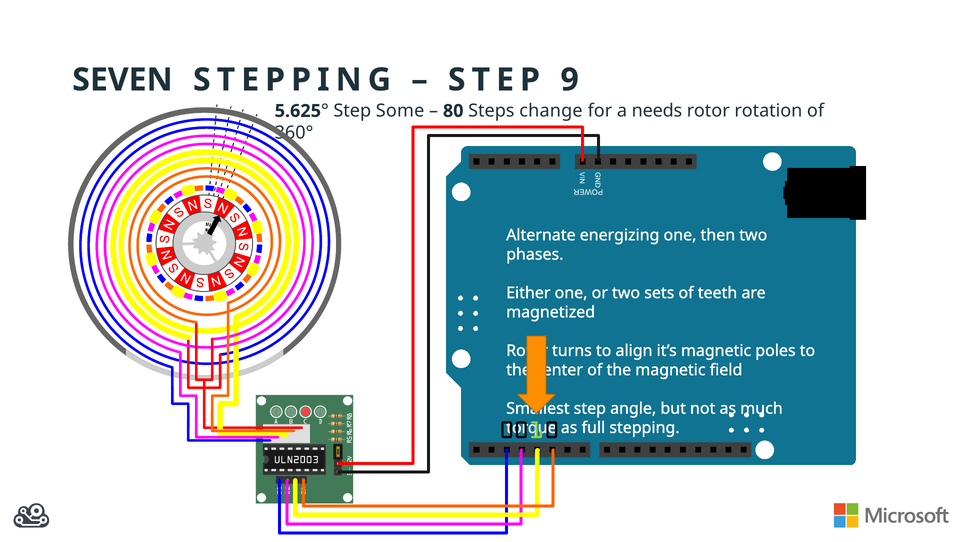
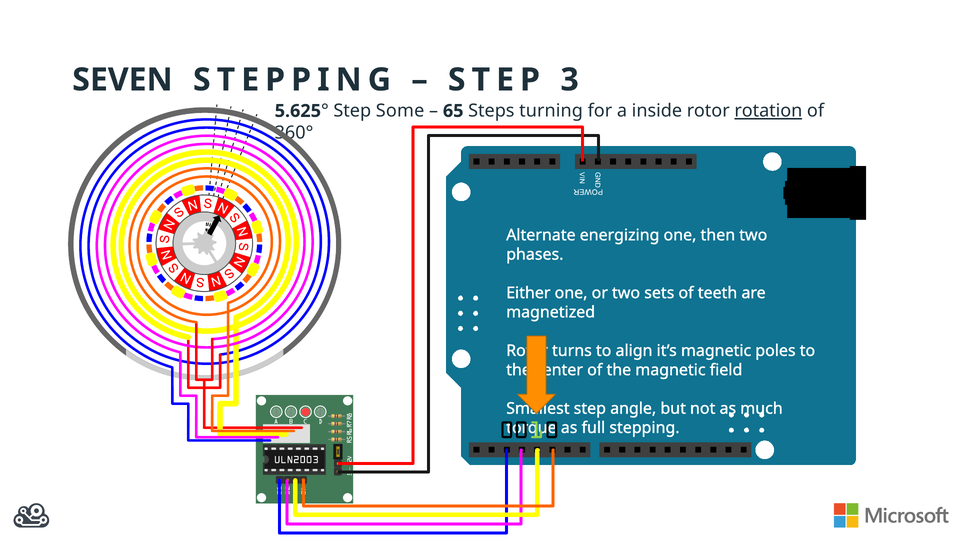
9: 9 -> 3
80: 80 -> 65
change: change -> turning
needs: needs -> inside
rotation underline: none -> present
